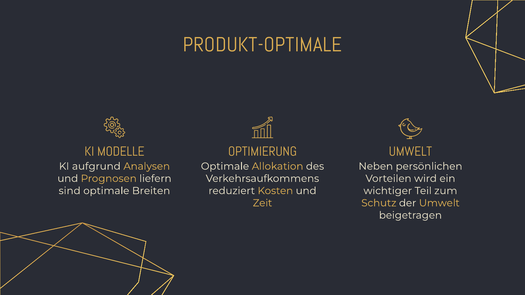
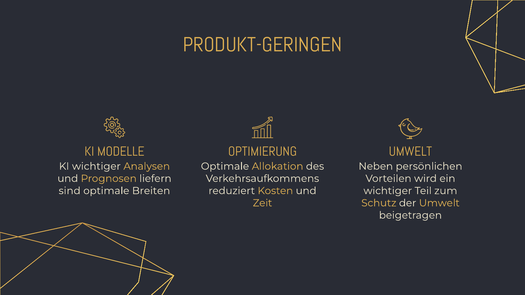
PRODUKT-OPTIMALE: PRODUKT-OPTIMALE -> PRODUKT-GERINGEN
KI aufgrund: aufgrund -> wichtiger
